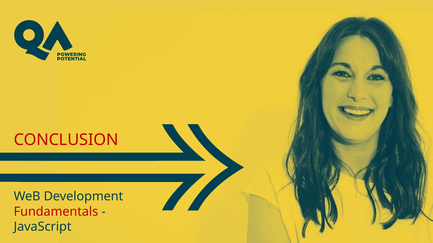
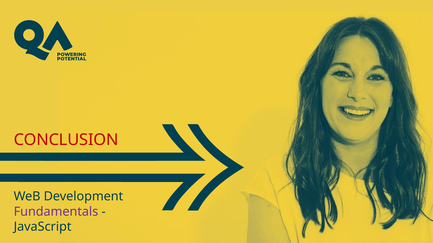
Fundamentals colour: red -> purple
